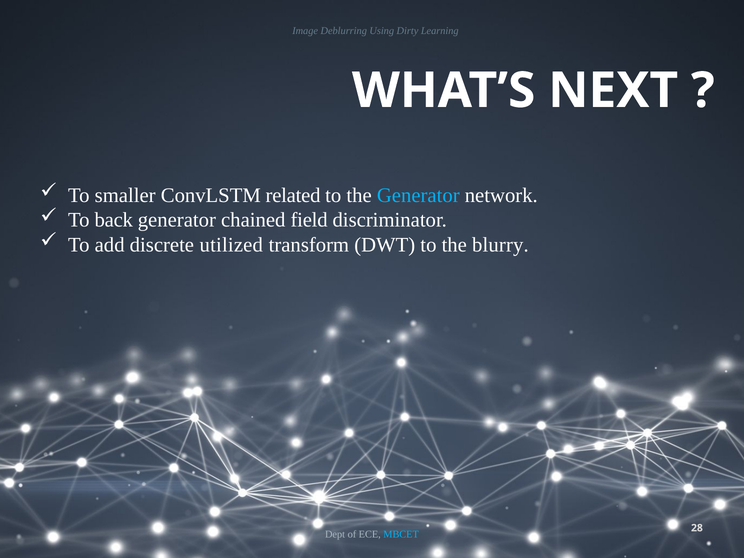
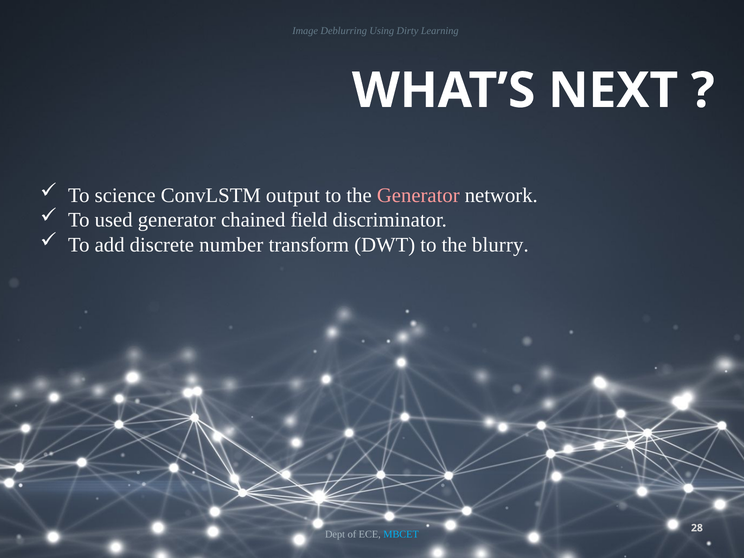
smaller: smaller -> science
related: related -> output
Generator at (418, 195) colour: light blue -> pink
back: back -> used
utilized: utilized -> number
